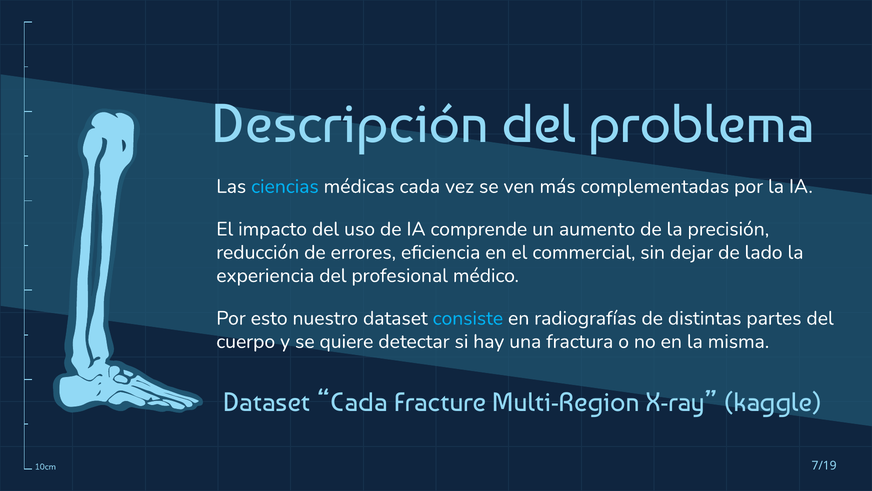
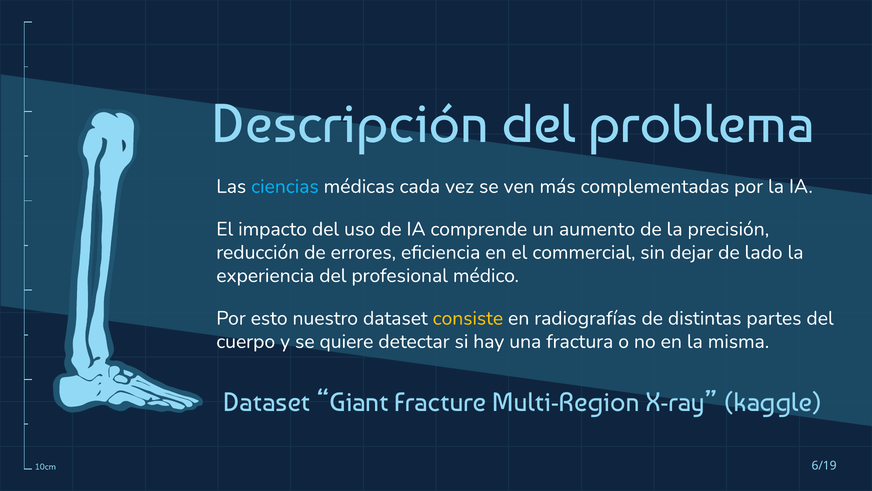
consiste colour: light blue -> yellow
Dataset Cada: Cada -> Giant
7/19: 7/19 -> 6/19
